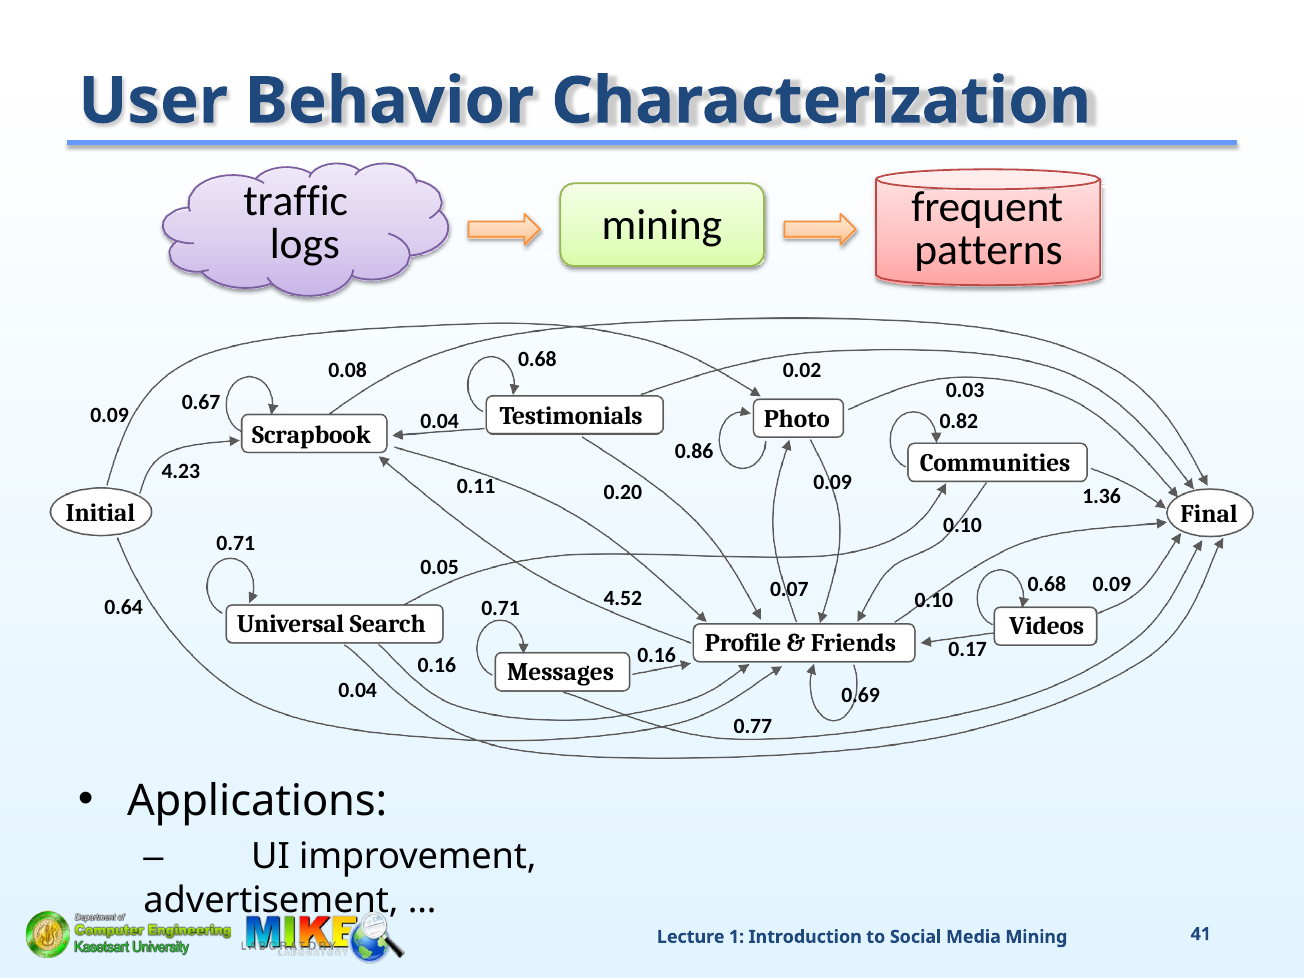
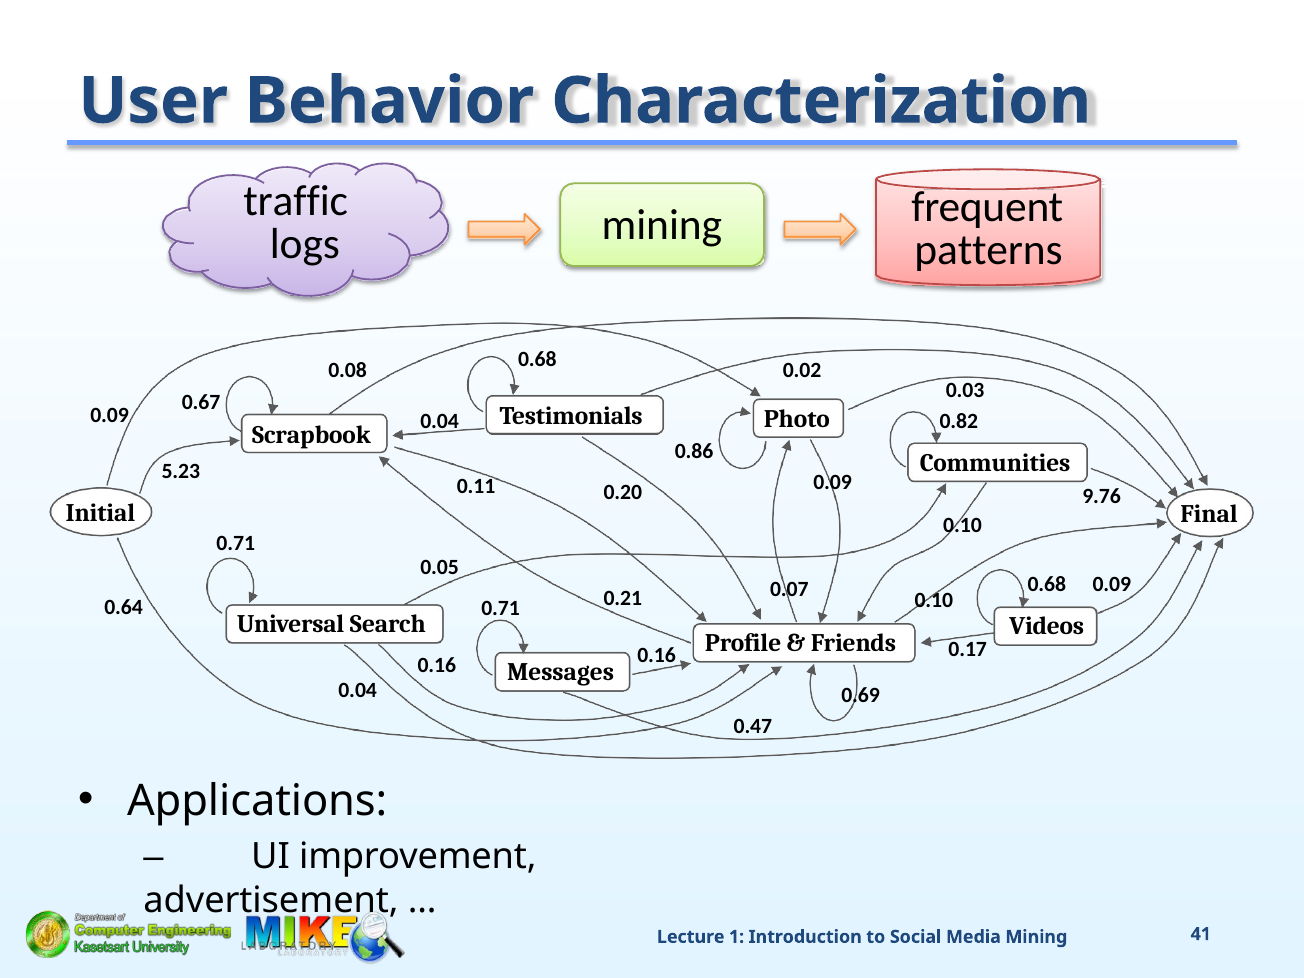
4.23: 4.23 -> 5.23
1.36: 1.36 -> 9.76
4.52: 4.52 -> 0.21
0.77: 0.77 -> 0.47
